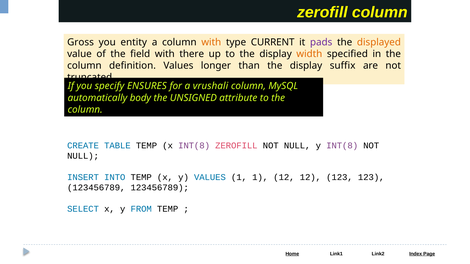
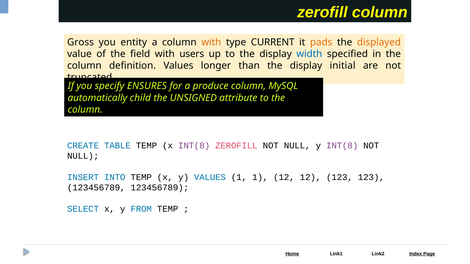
pads colour: purple -> orange
there: there -> users
width colour: orange -> blue
suffix: suffix -> initial
vrushali: vrushali -> produce
body: body -> child
